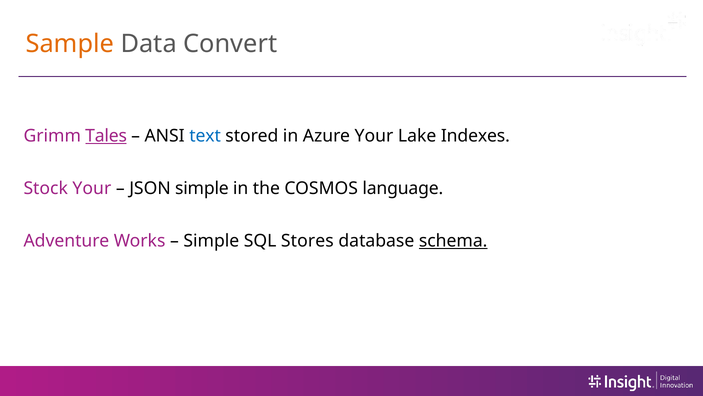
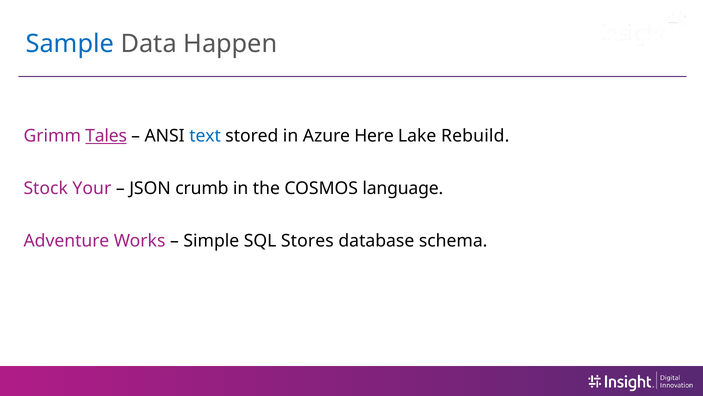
Sample colour: orange -> blue
Convert: Convert -> Happen
Azure Your: Your -> Here
Indexes: Indexes -> Rebuild
JSON simple: simple -> crumb
schema underline: present -> none
